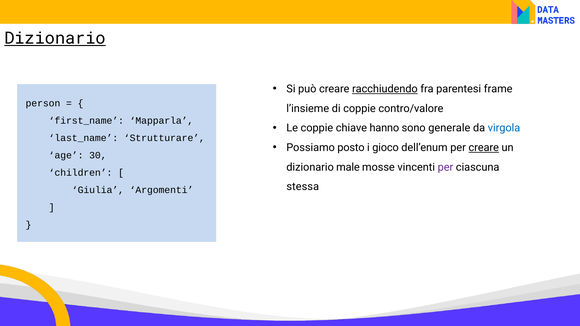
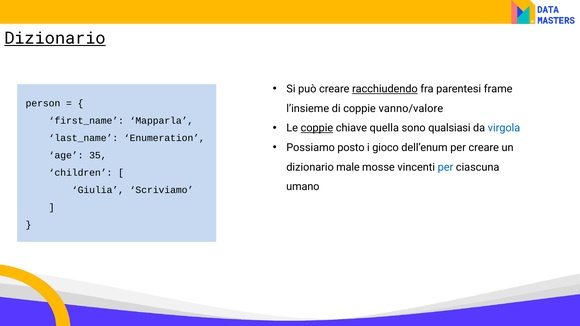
contro/valore: contro/valore -> vanno/valore
coppie at (317, 128) underline: none -> present
hanno: hanno -> quella
generale: generale -> qualsiasi
Strutturare: Strutturare -> Enumeration
creare at (484, 148) underline: present -> none
30: 30 -> 35
per at (445, 167) colour: purple -> blue
stessa: stessa -> umano
Argomenti: Argomenti -> Scriviamo
